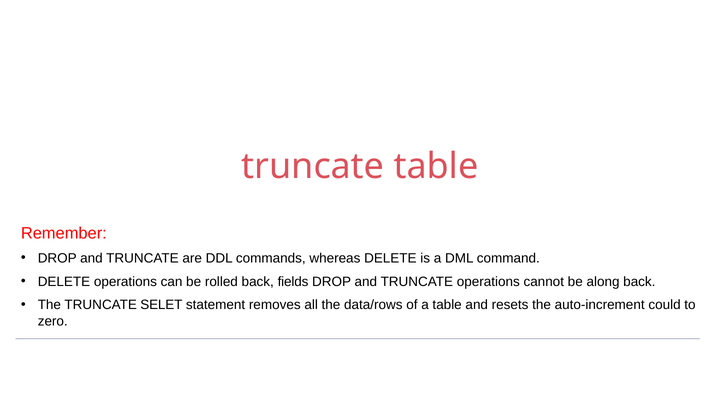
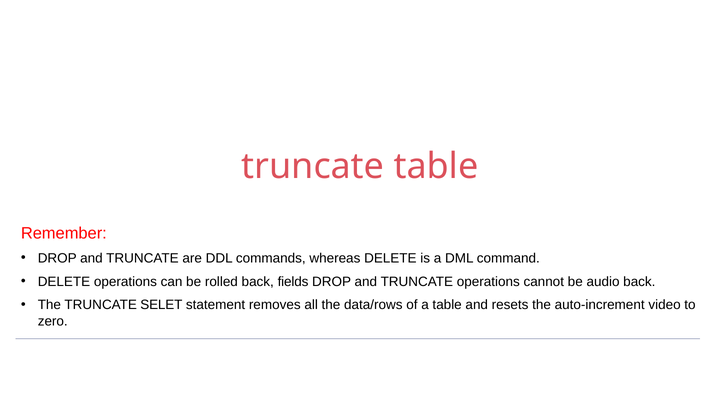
along: along -> audio
could: could -> video
